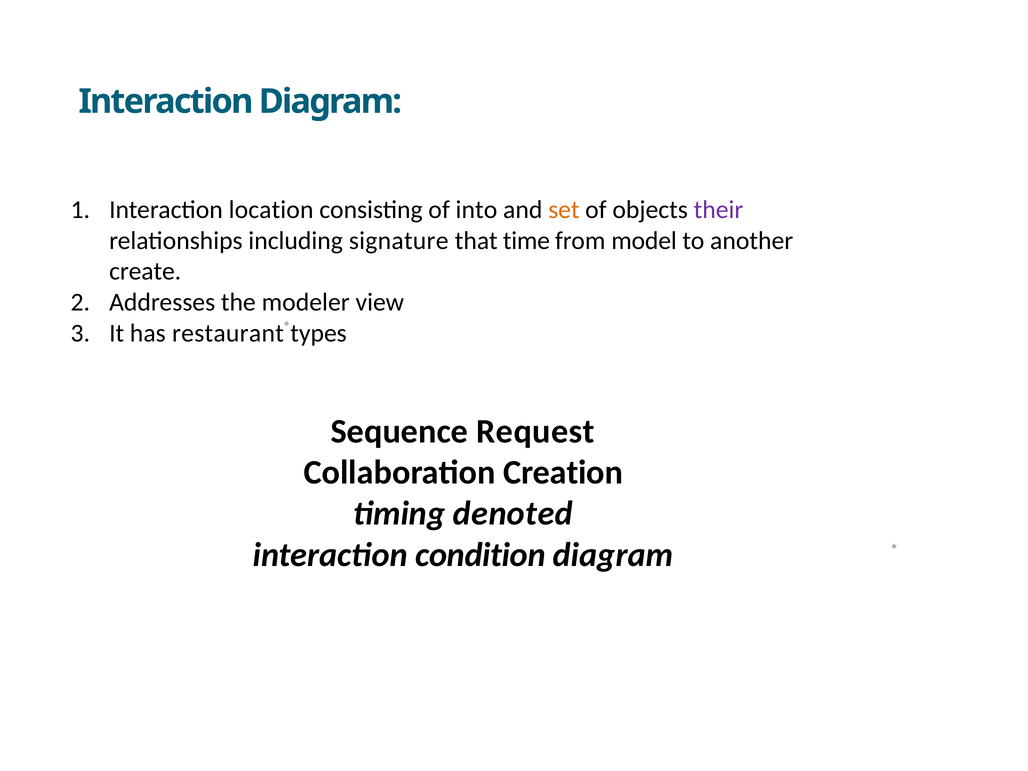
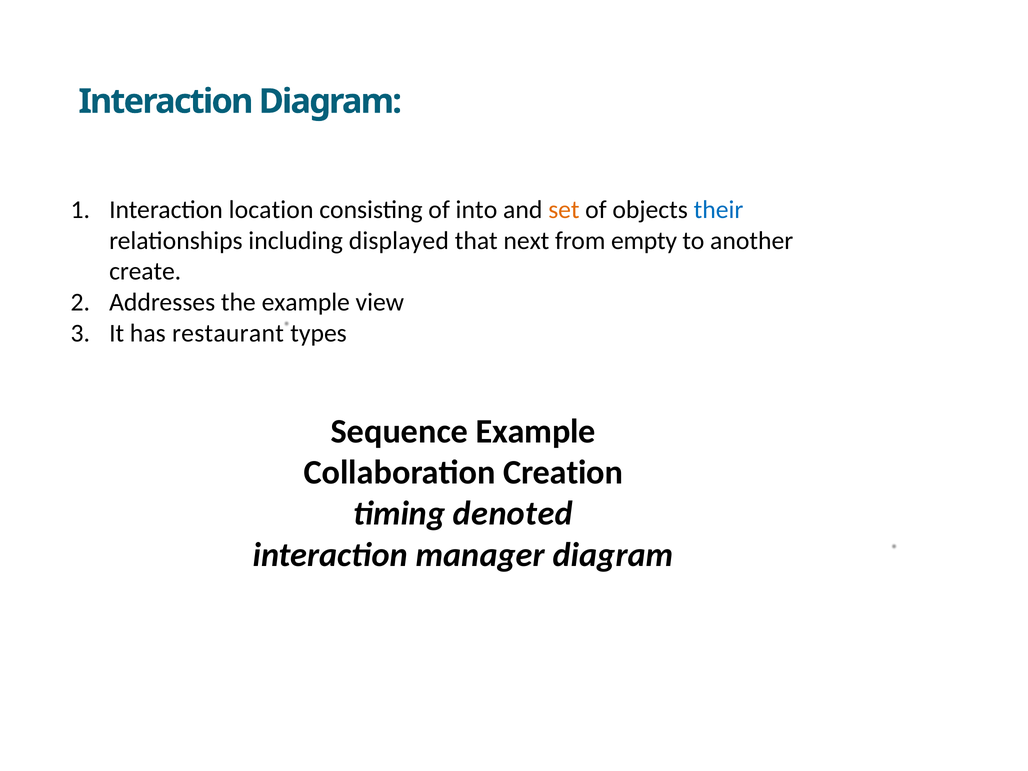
their colour: purple -> blue
signature: signature -> displayed
time: time -> next
model: model -> empty
the modeler: modeler -> example
Sequence Request: Request -> Example
condition: condition -> manager
